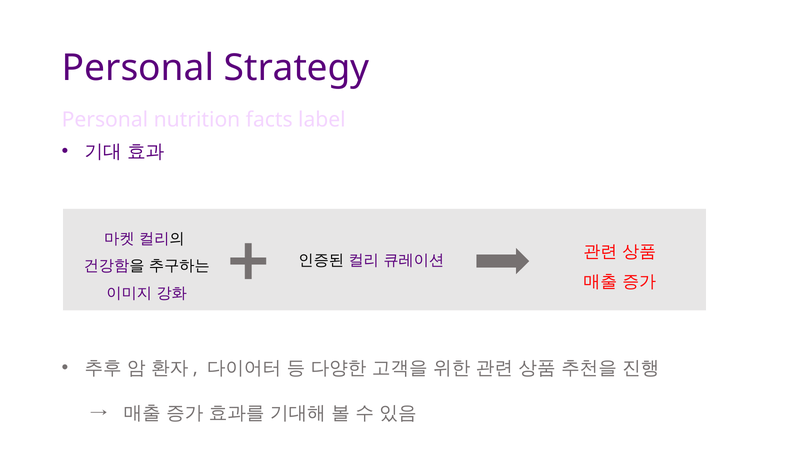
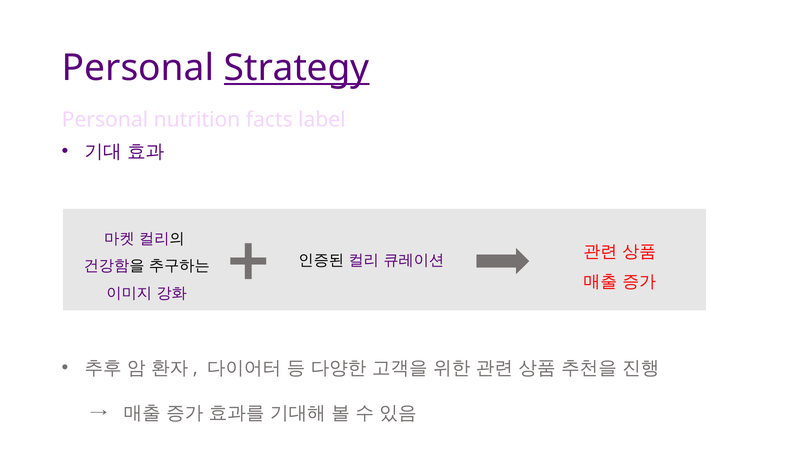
Strategy underline: none -> present
